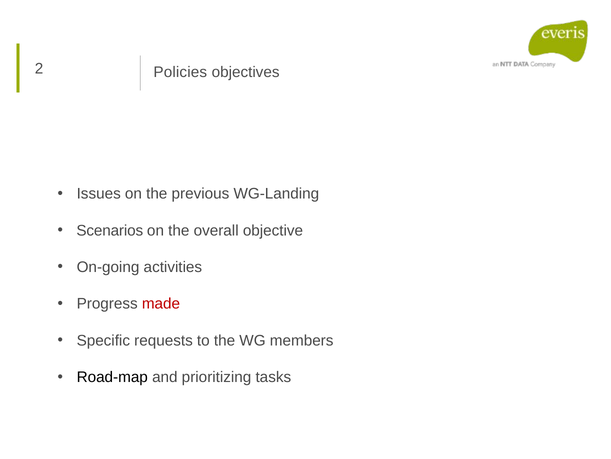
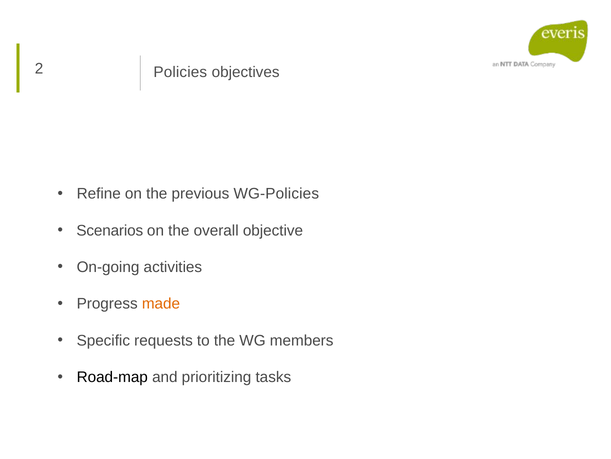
Issues: Issues -> Refine
WG-Landing: WG-Landing -> WG-Policies
made colour: red -> orange
